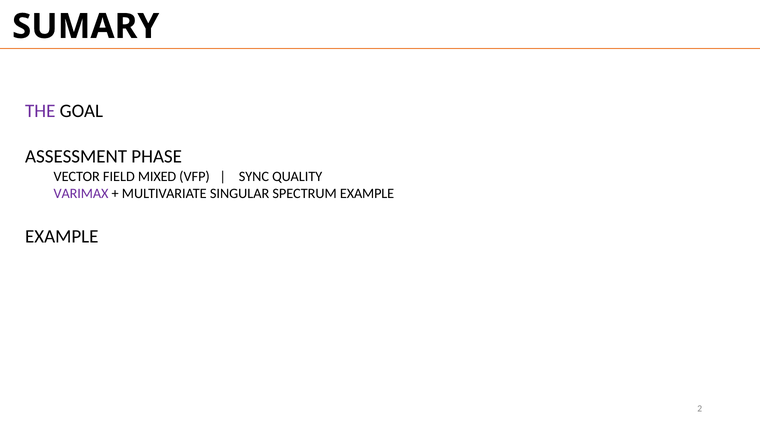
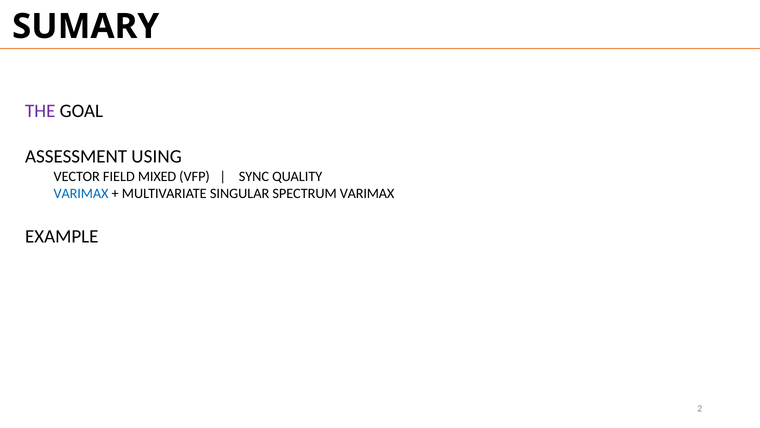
PHASE: PHASE -> USING
VARIMAX at (81, 193) colour: purple -> blue
SPECTRUM EXAMPLE: EXAMPLE -> VARIMAX
